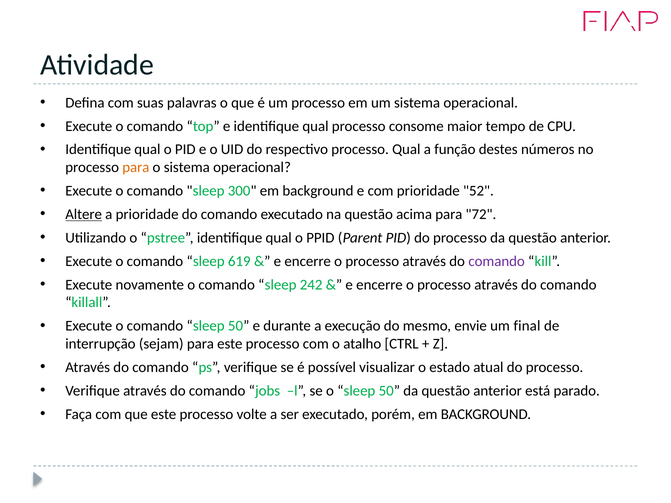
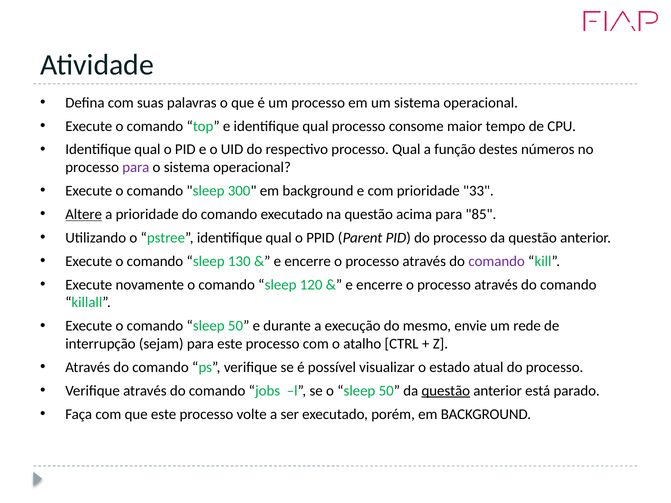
para at (136, 168) colour: orange -> purple
52: 52 -> 33
72: 72 -> 85
619: 619 -> 130
242: 242 -> 120
final: final -> rede
questão at (446, 391) underline: none -> present
